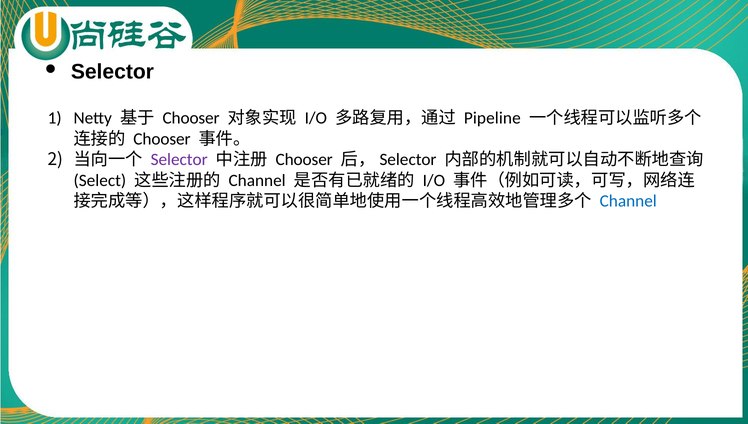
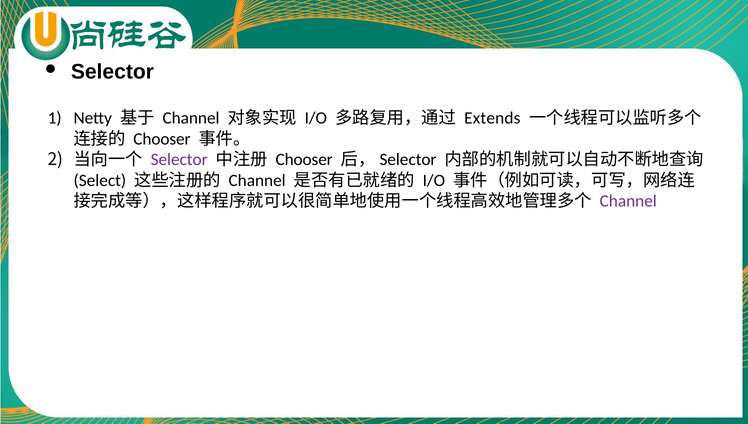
Chooser at (191, 118): Chooser -> Channel
Pipeline: Pipeline -> Extends
Channel at (628, 201) colour: blue -> purple
